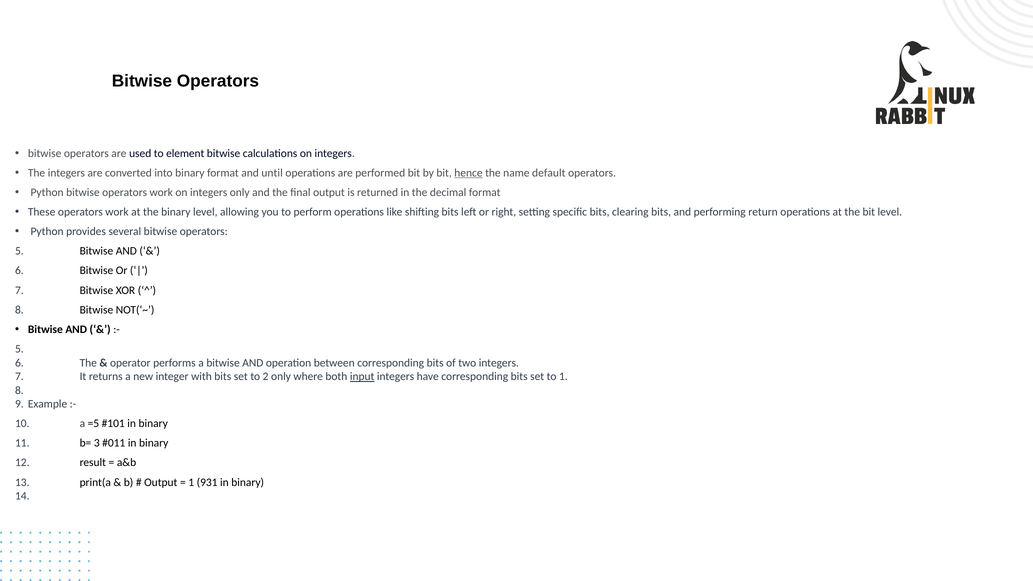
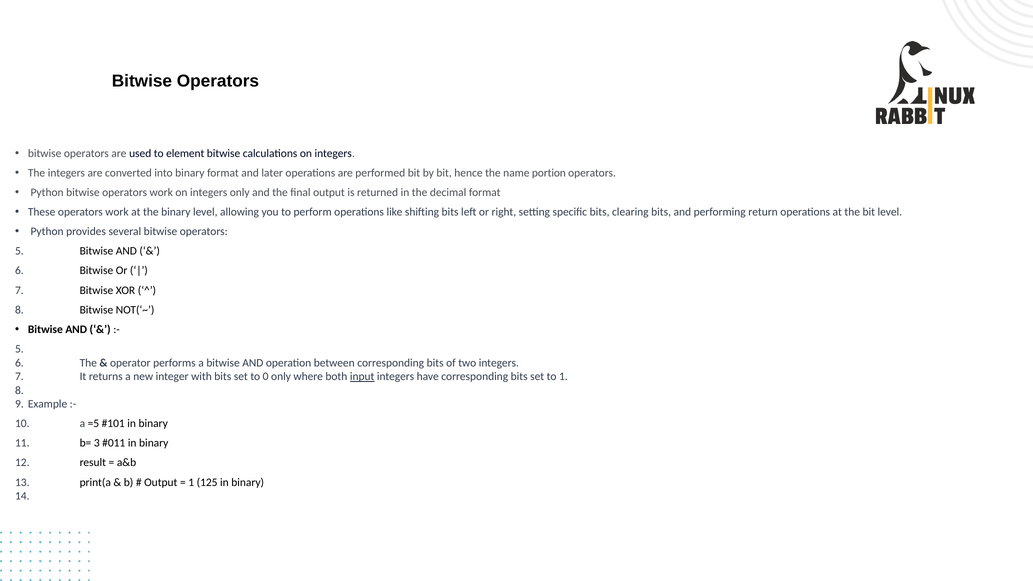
until: until -> later
hence underline: present -> none
default: default -> portion
2: 2 -> 0
931: 931 -> 125
